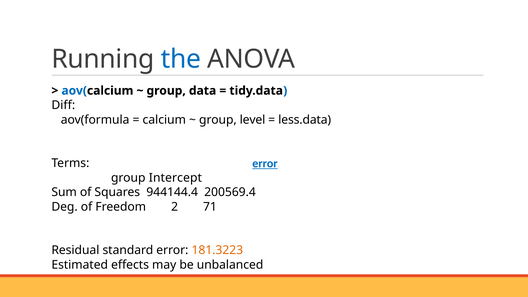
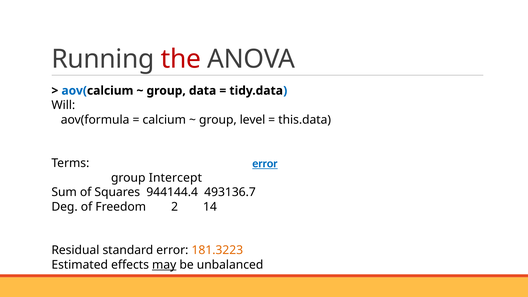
the colour: blue -> red
Diff: Diff -> Will
less.data: less.data -> this.data
200569.4: 200569.4 -> 493136.7
71: 71 -> 14
may underline: none -> present
